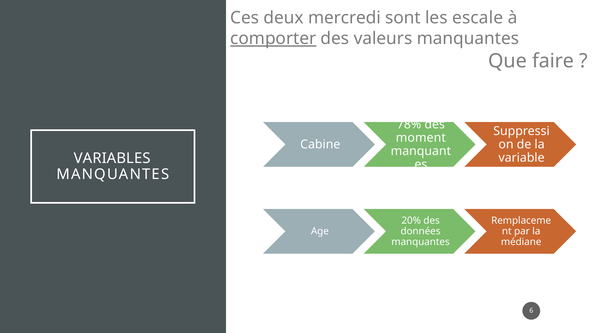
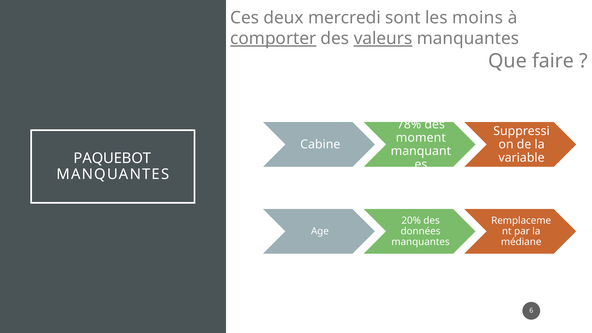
escale: escale -> moins
valeurs underline: none -> present
VARIABLES: VARIABLES -> PAQUEBOT
